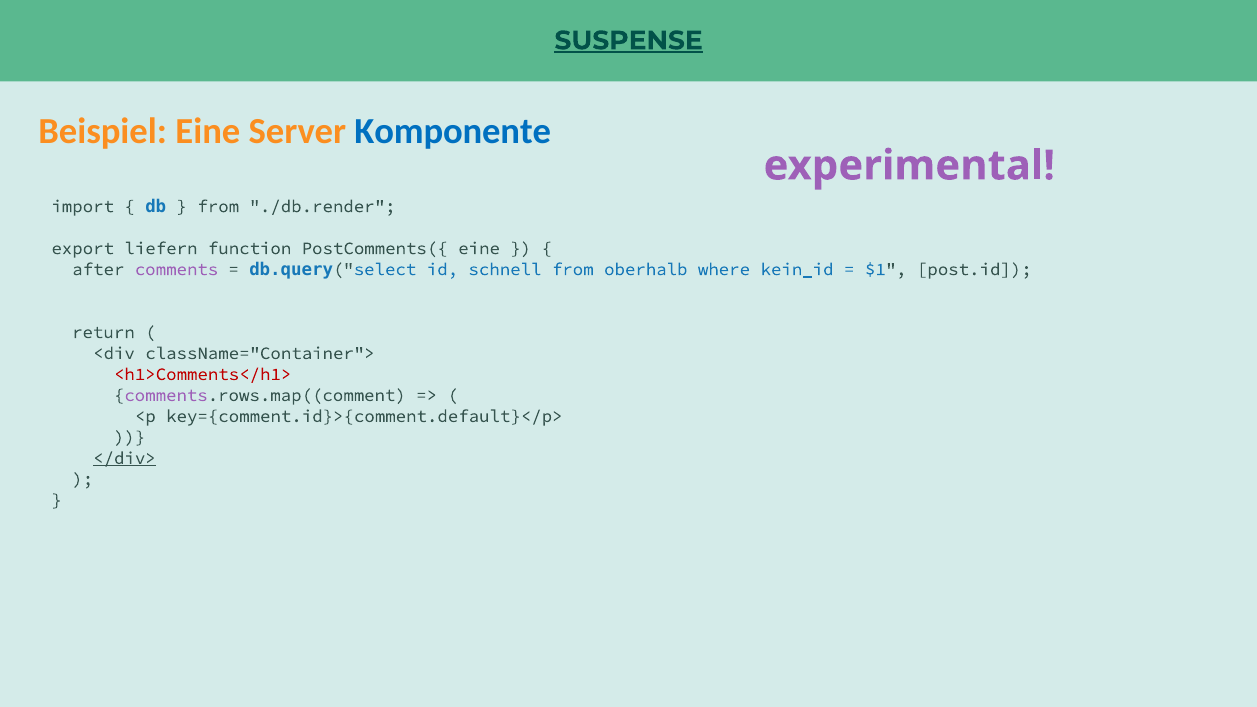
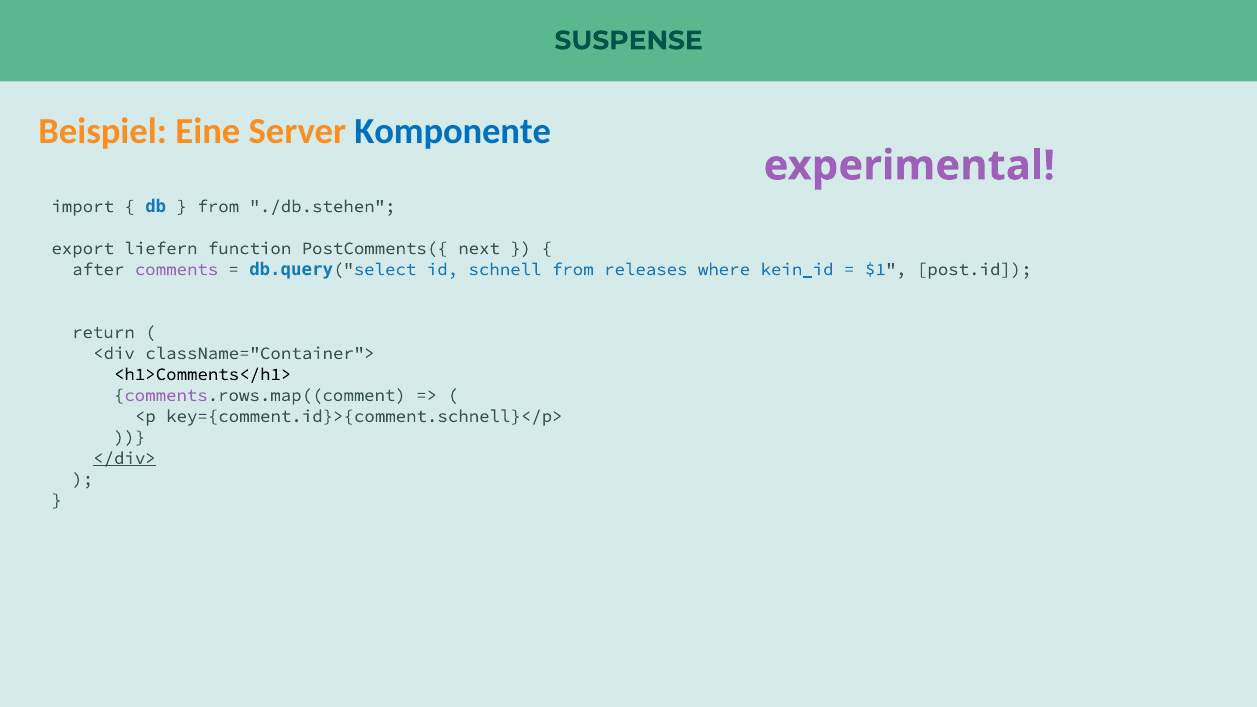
SUSPENSE underline: present -> none
./db.render: ./db.render -> ./db.stehen
PostComments({ eine: eine -> next
oberhalb: oberhalb -> releases
<h1>Comments</h1> colour: red -> black
key={comment.id}>{comment.default}</p>: key={comment.id}>{comment.default}</p> -> key={comment.id}>{comment.schnell}</p>
